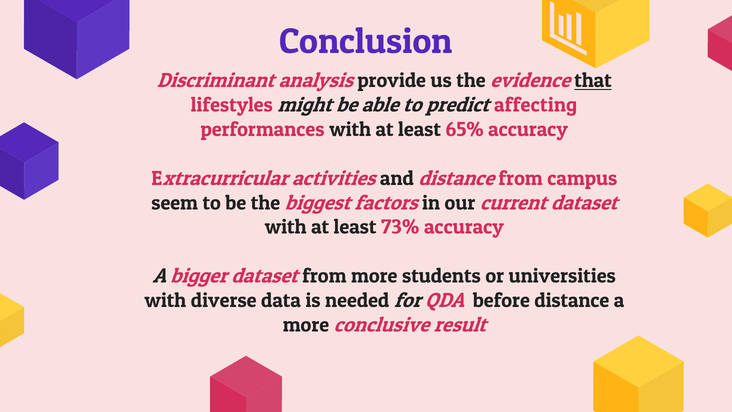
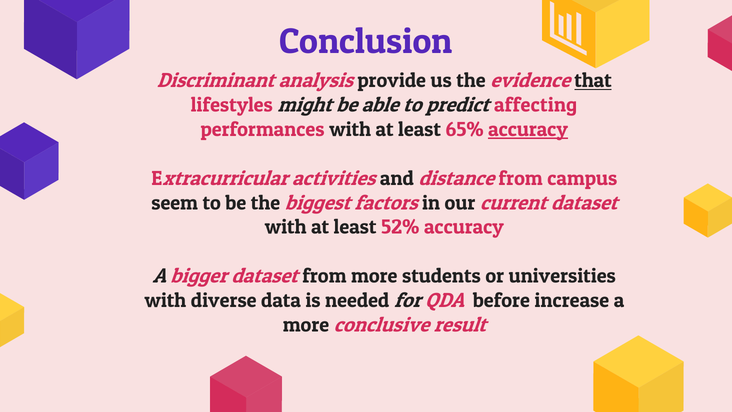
accuracy at (528, 129) underline: none -> present
73%: 73% -> 52%
before distance: distance -> increase
